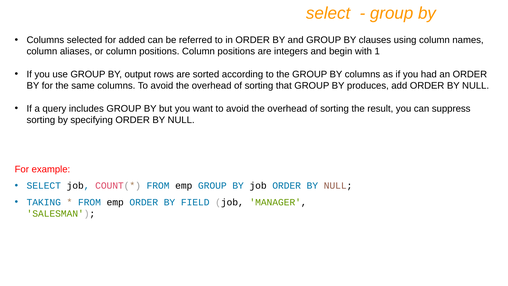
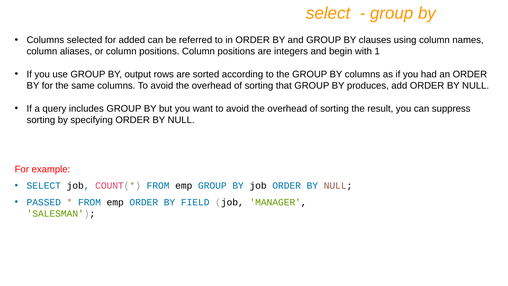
TAKING: TAKING -> PASSED
